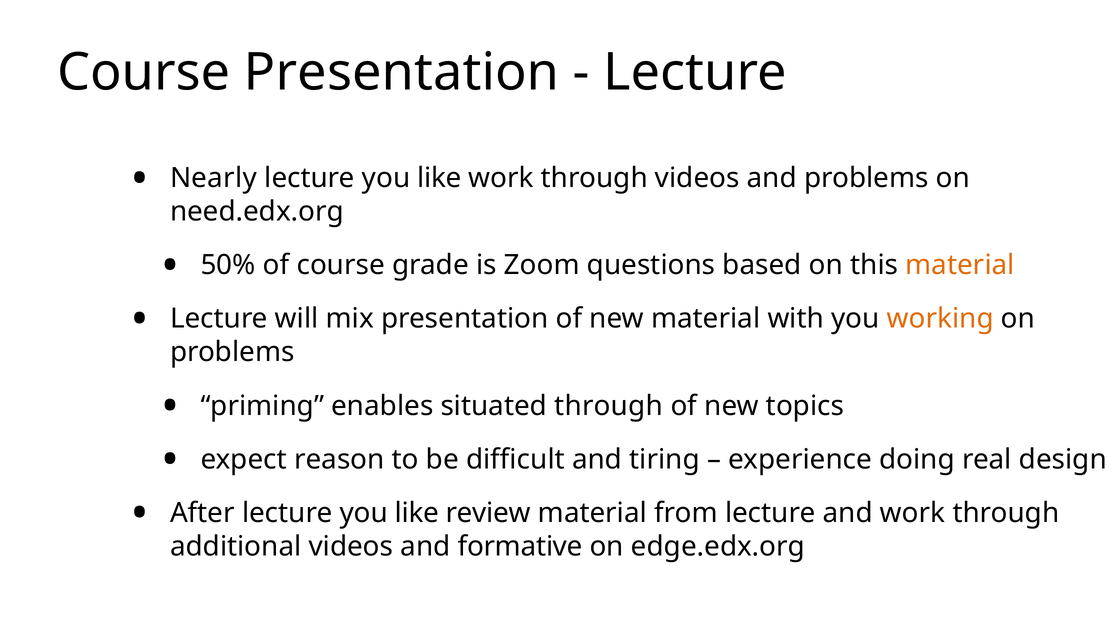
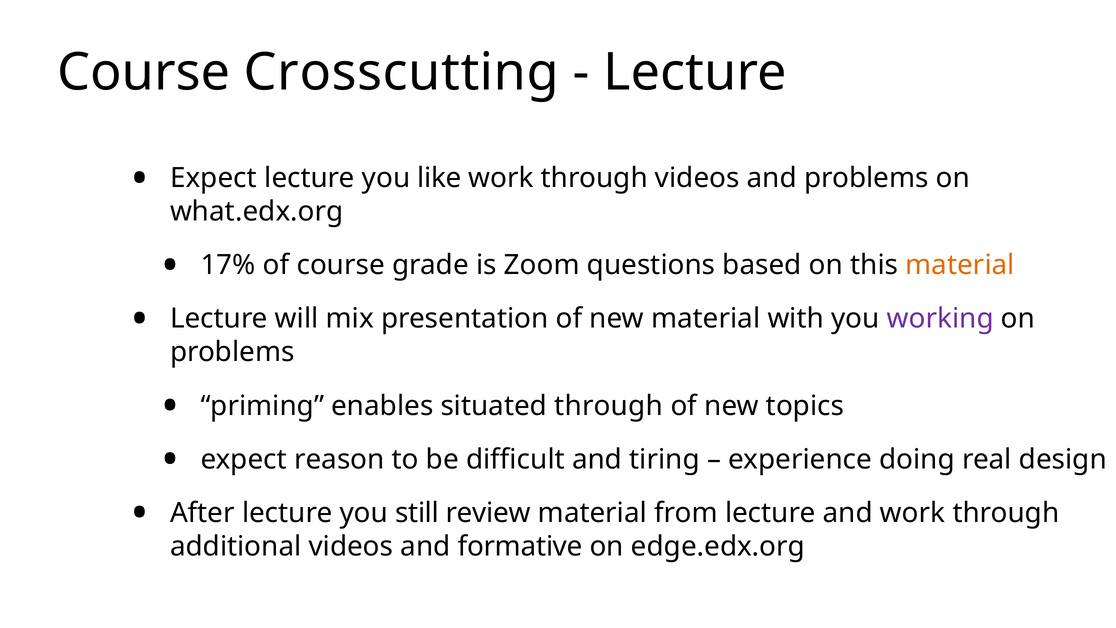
Course Presentation: Presentation -> Crosscutting
Nearly at (213, 178): Nearly -> Expect
need.edx.org: need.edx.org -> what.edx.org
50%: 50% -> 17%
working colour: orange -> purple
After lecture you like: like -> still
